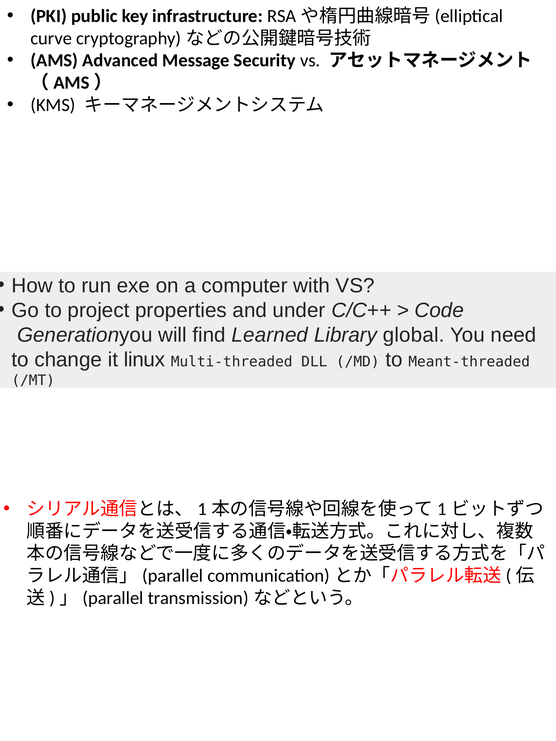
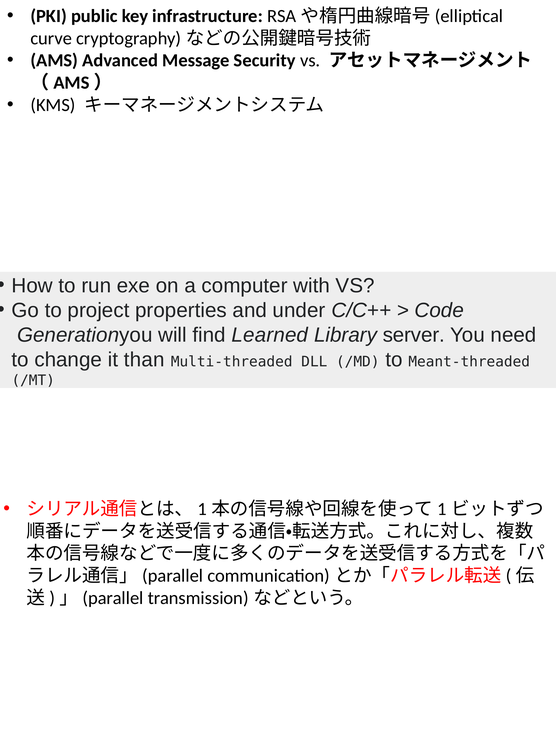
global: global -> server
linux: linux -> than
